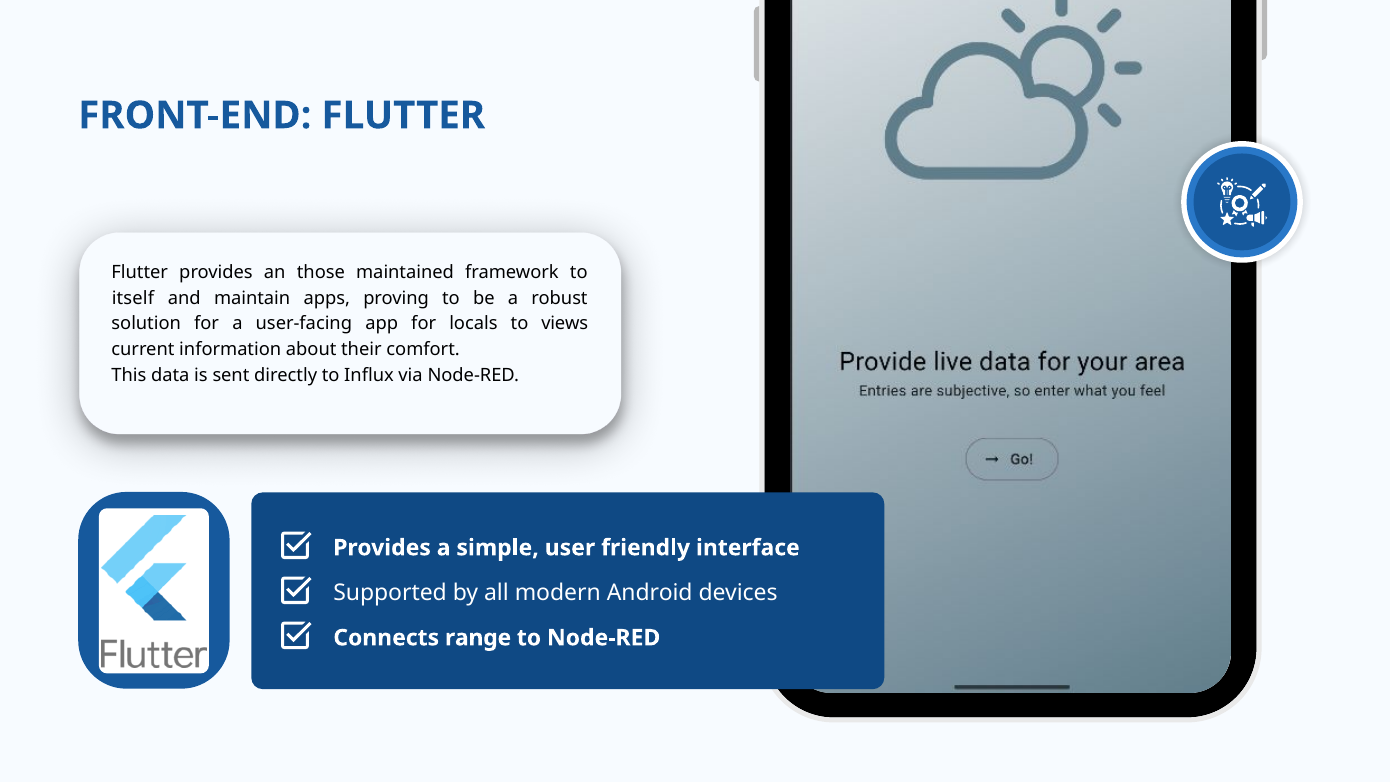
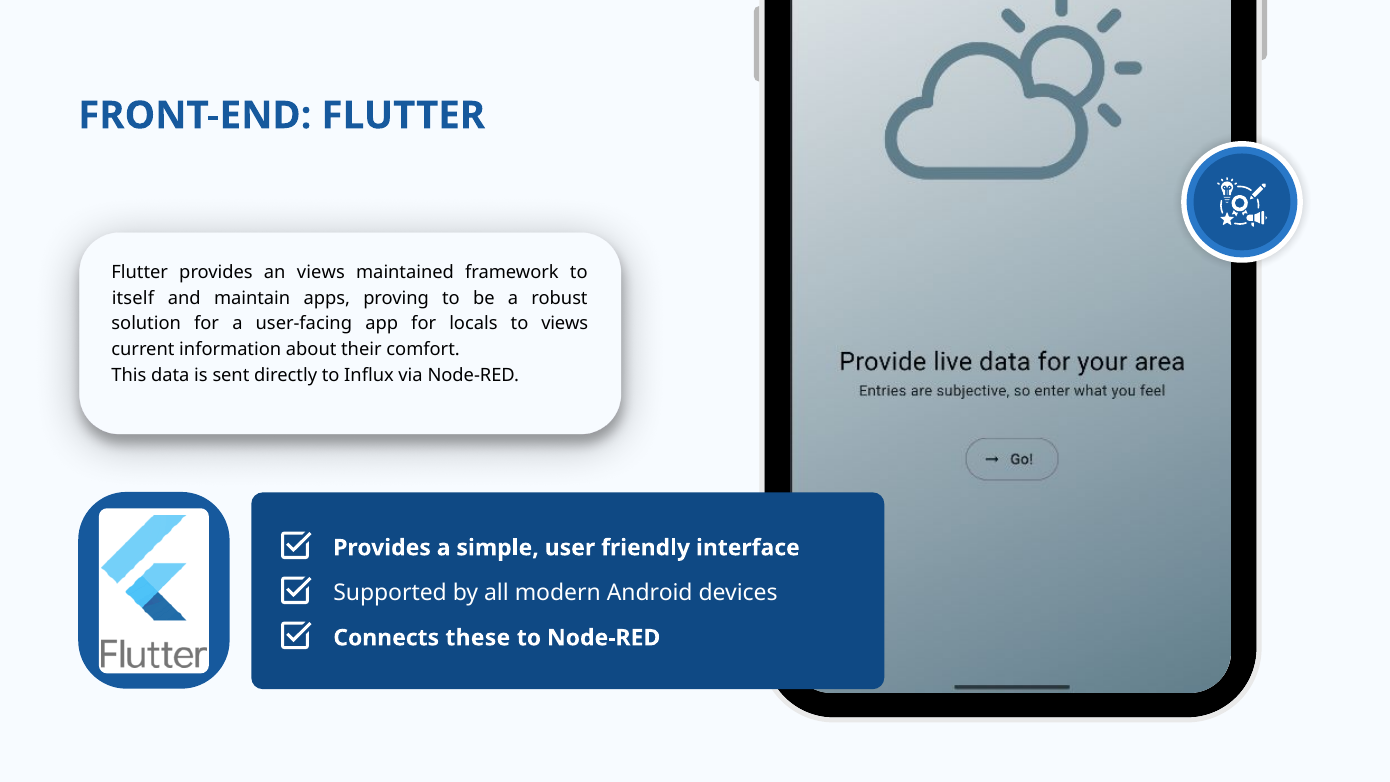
an those: those -> views
range: range -> these
